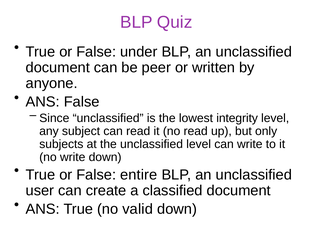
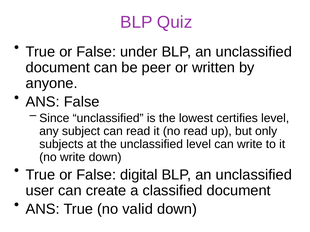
integrity: integrity -> certifies
entire: entire -> digital
